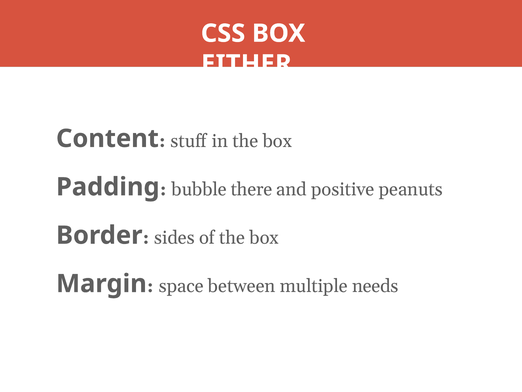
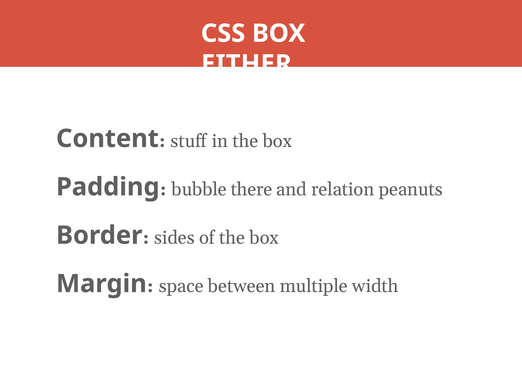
positive: positive -> relation
needs: needs -> width
